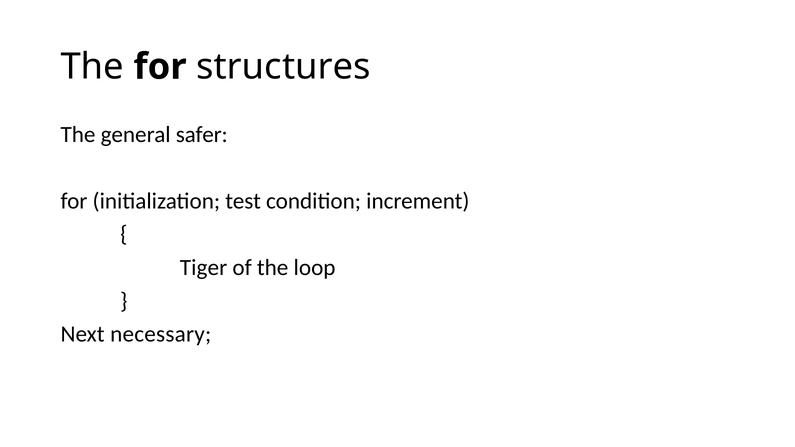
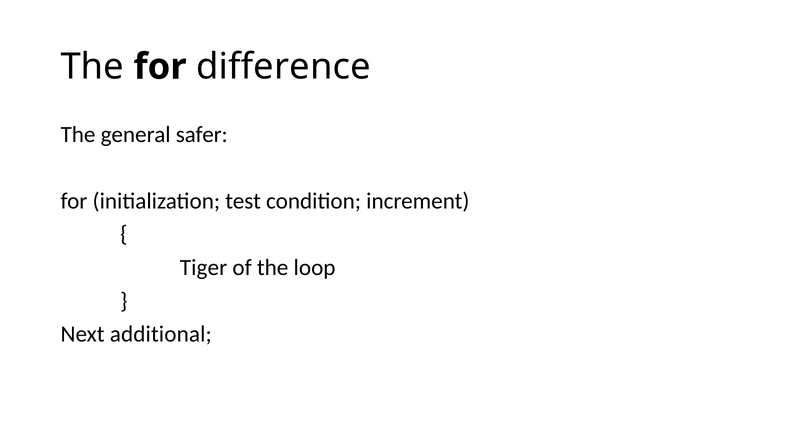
structures: structures -> difference
necessary: necessary -> additional
